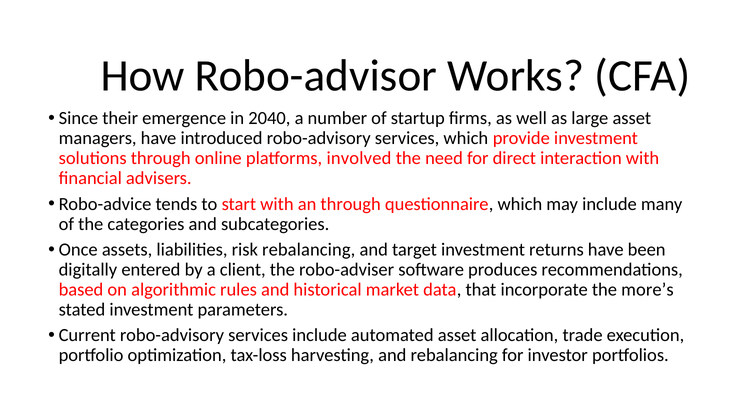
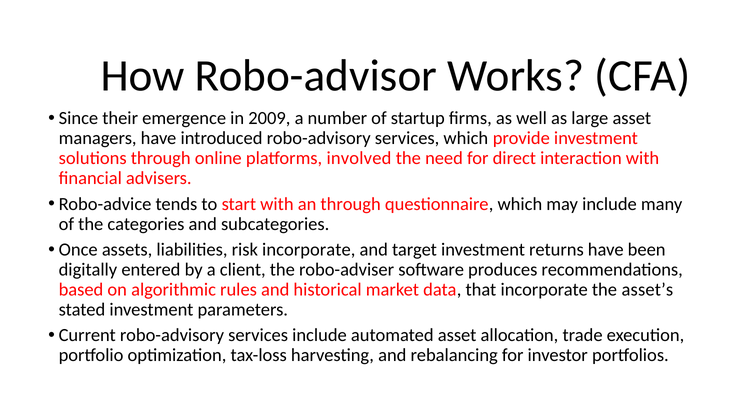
2040: 2040 -> 2009
risk rebalancing: rebalancing -> incorporate
more’s: more’s -> asset’s
